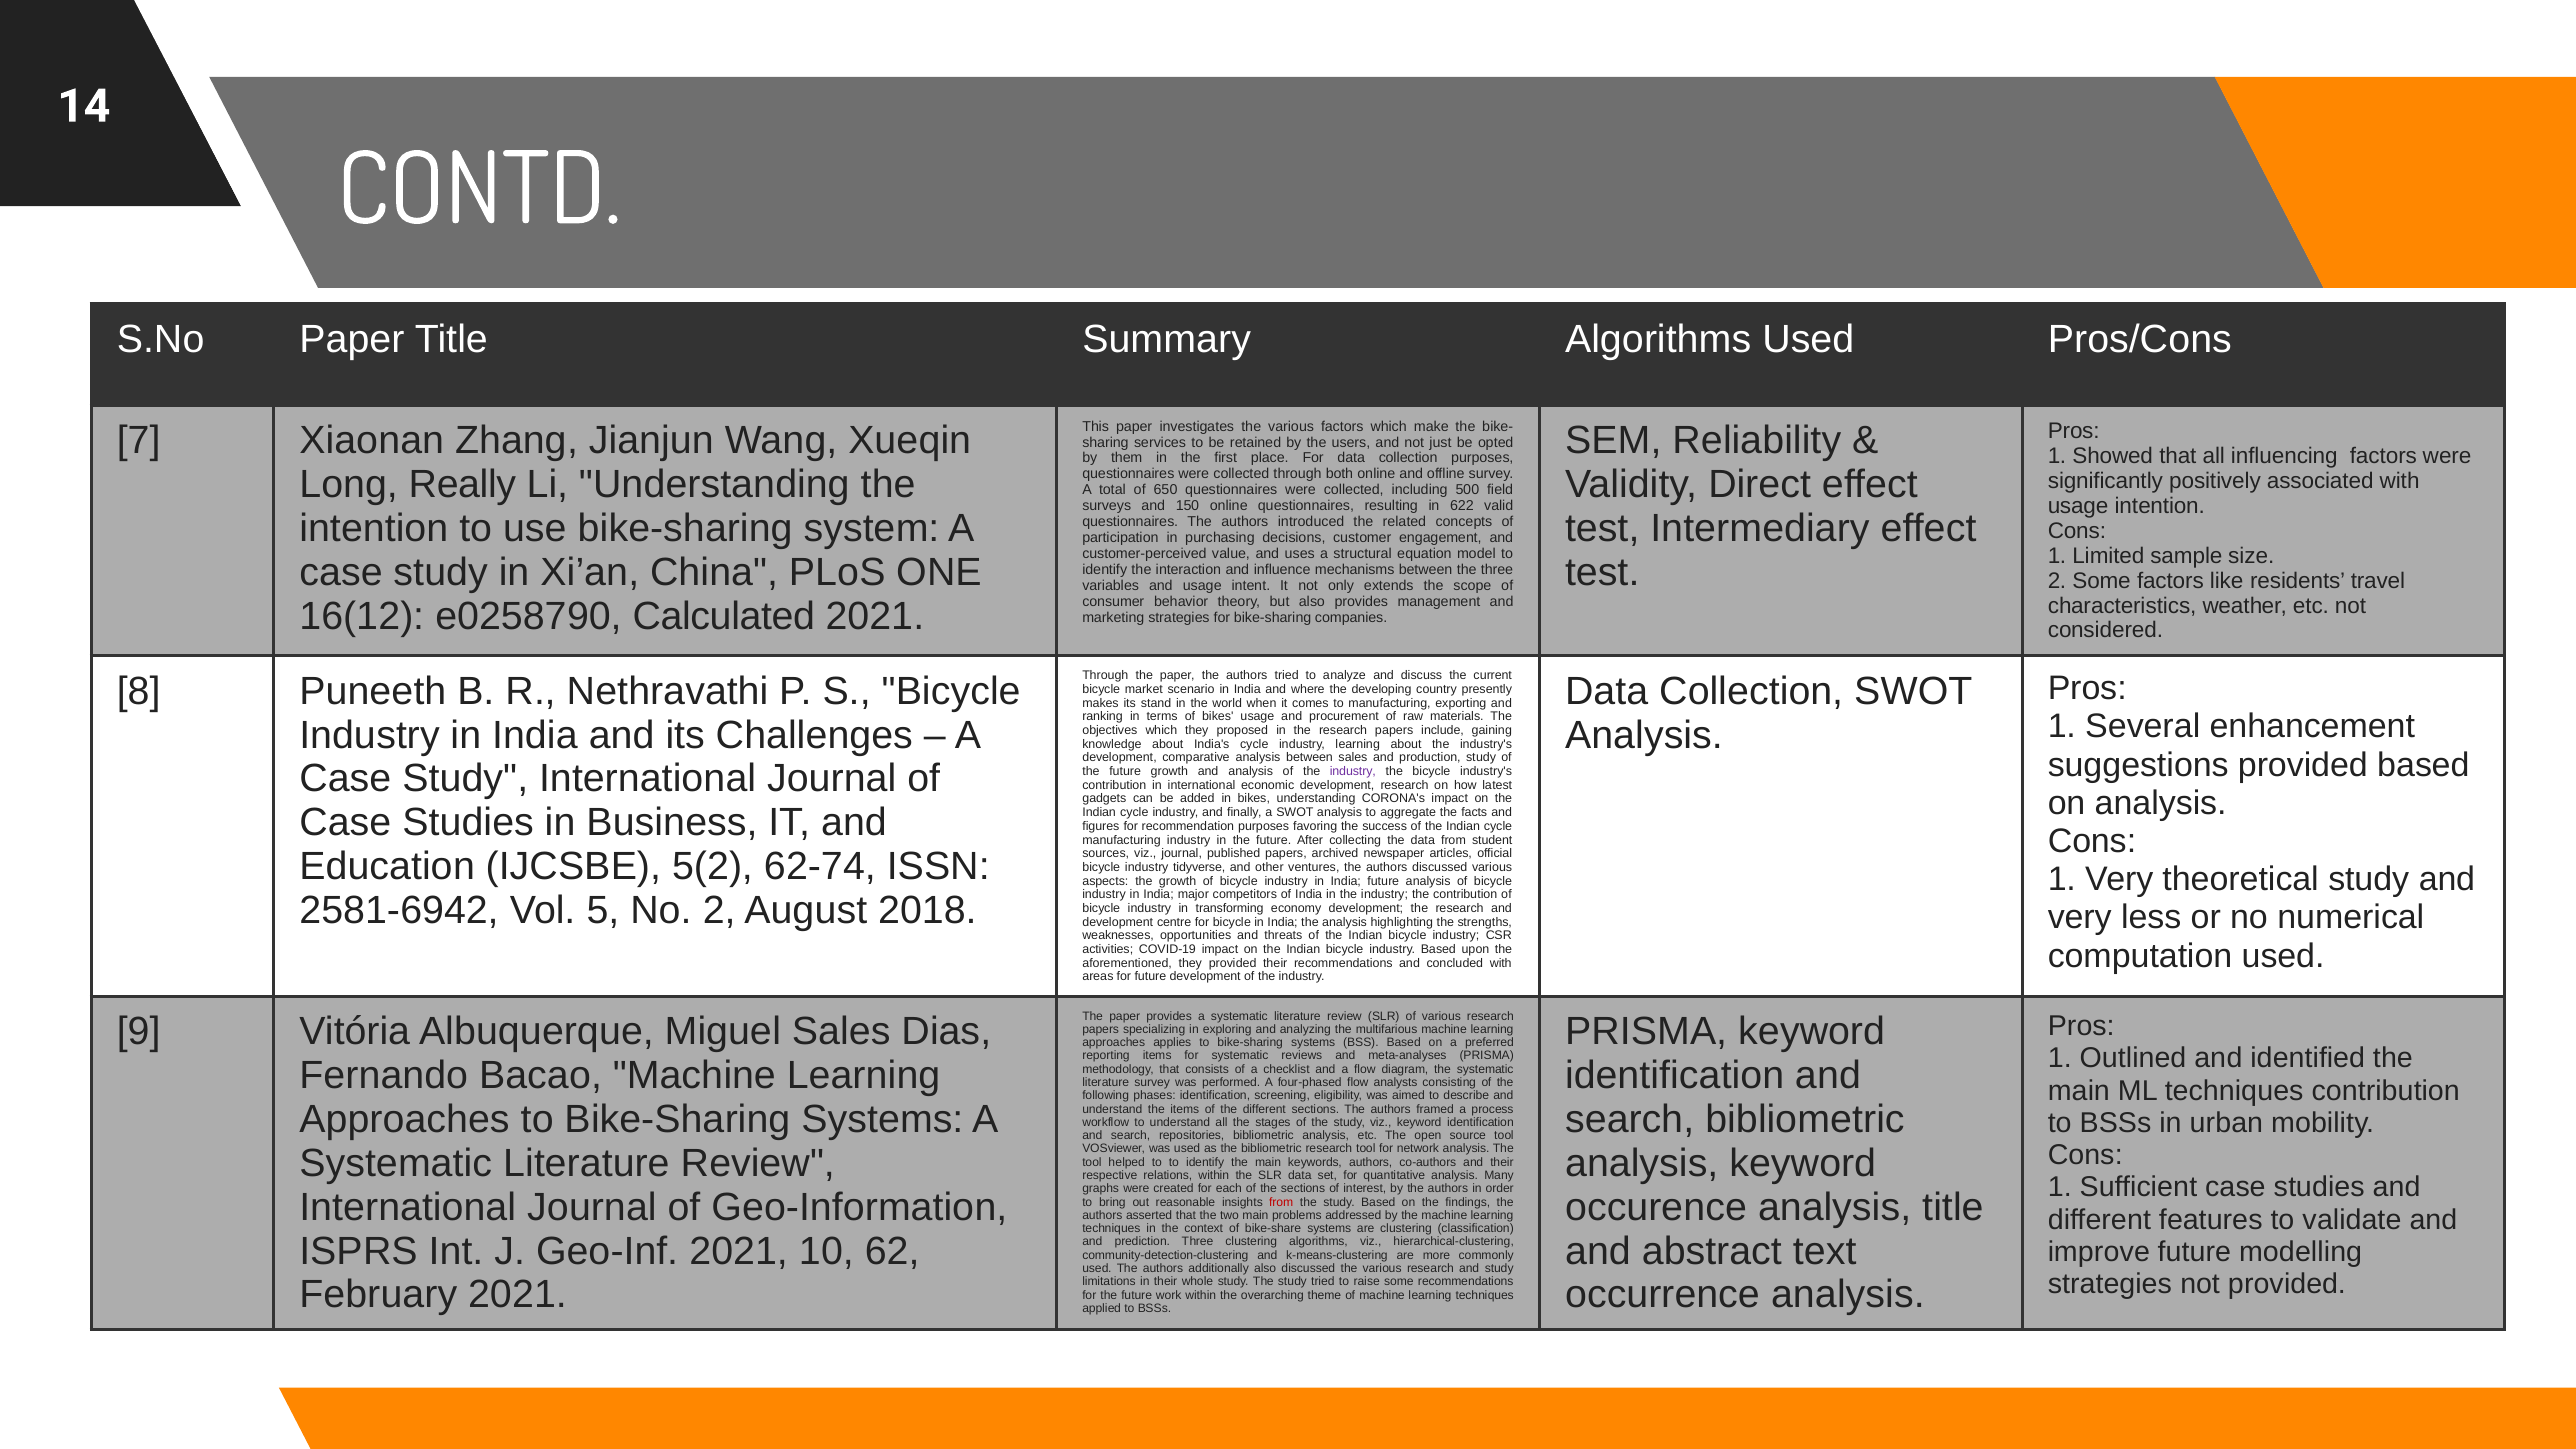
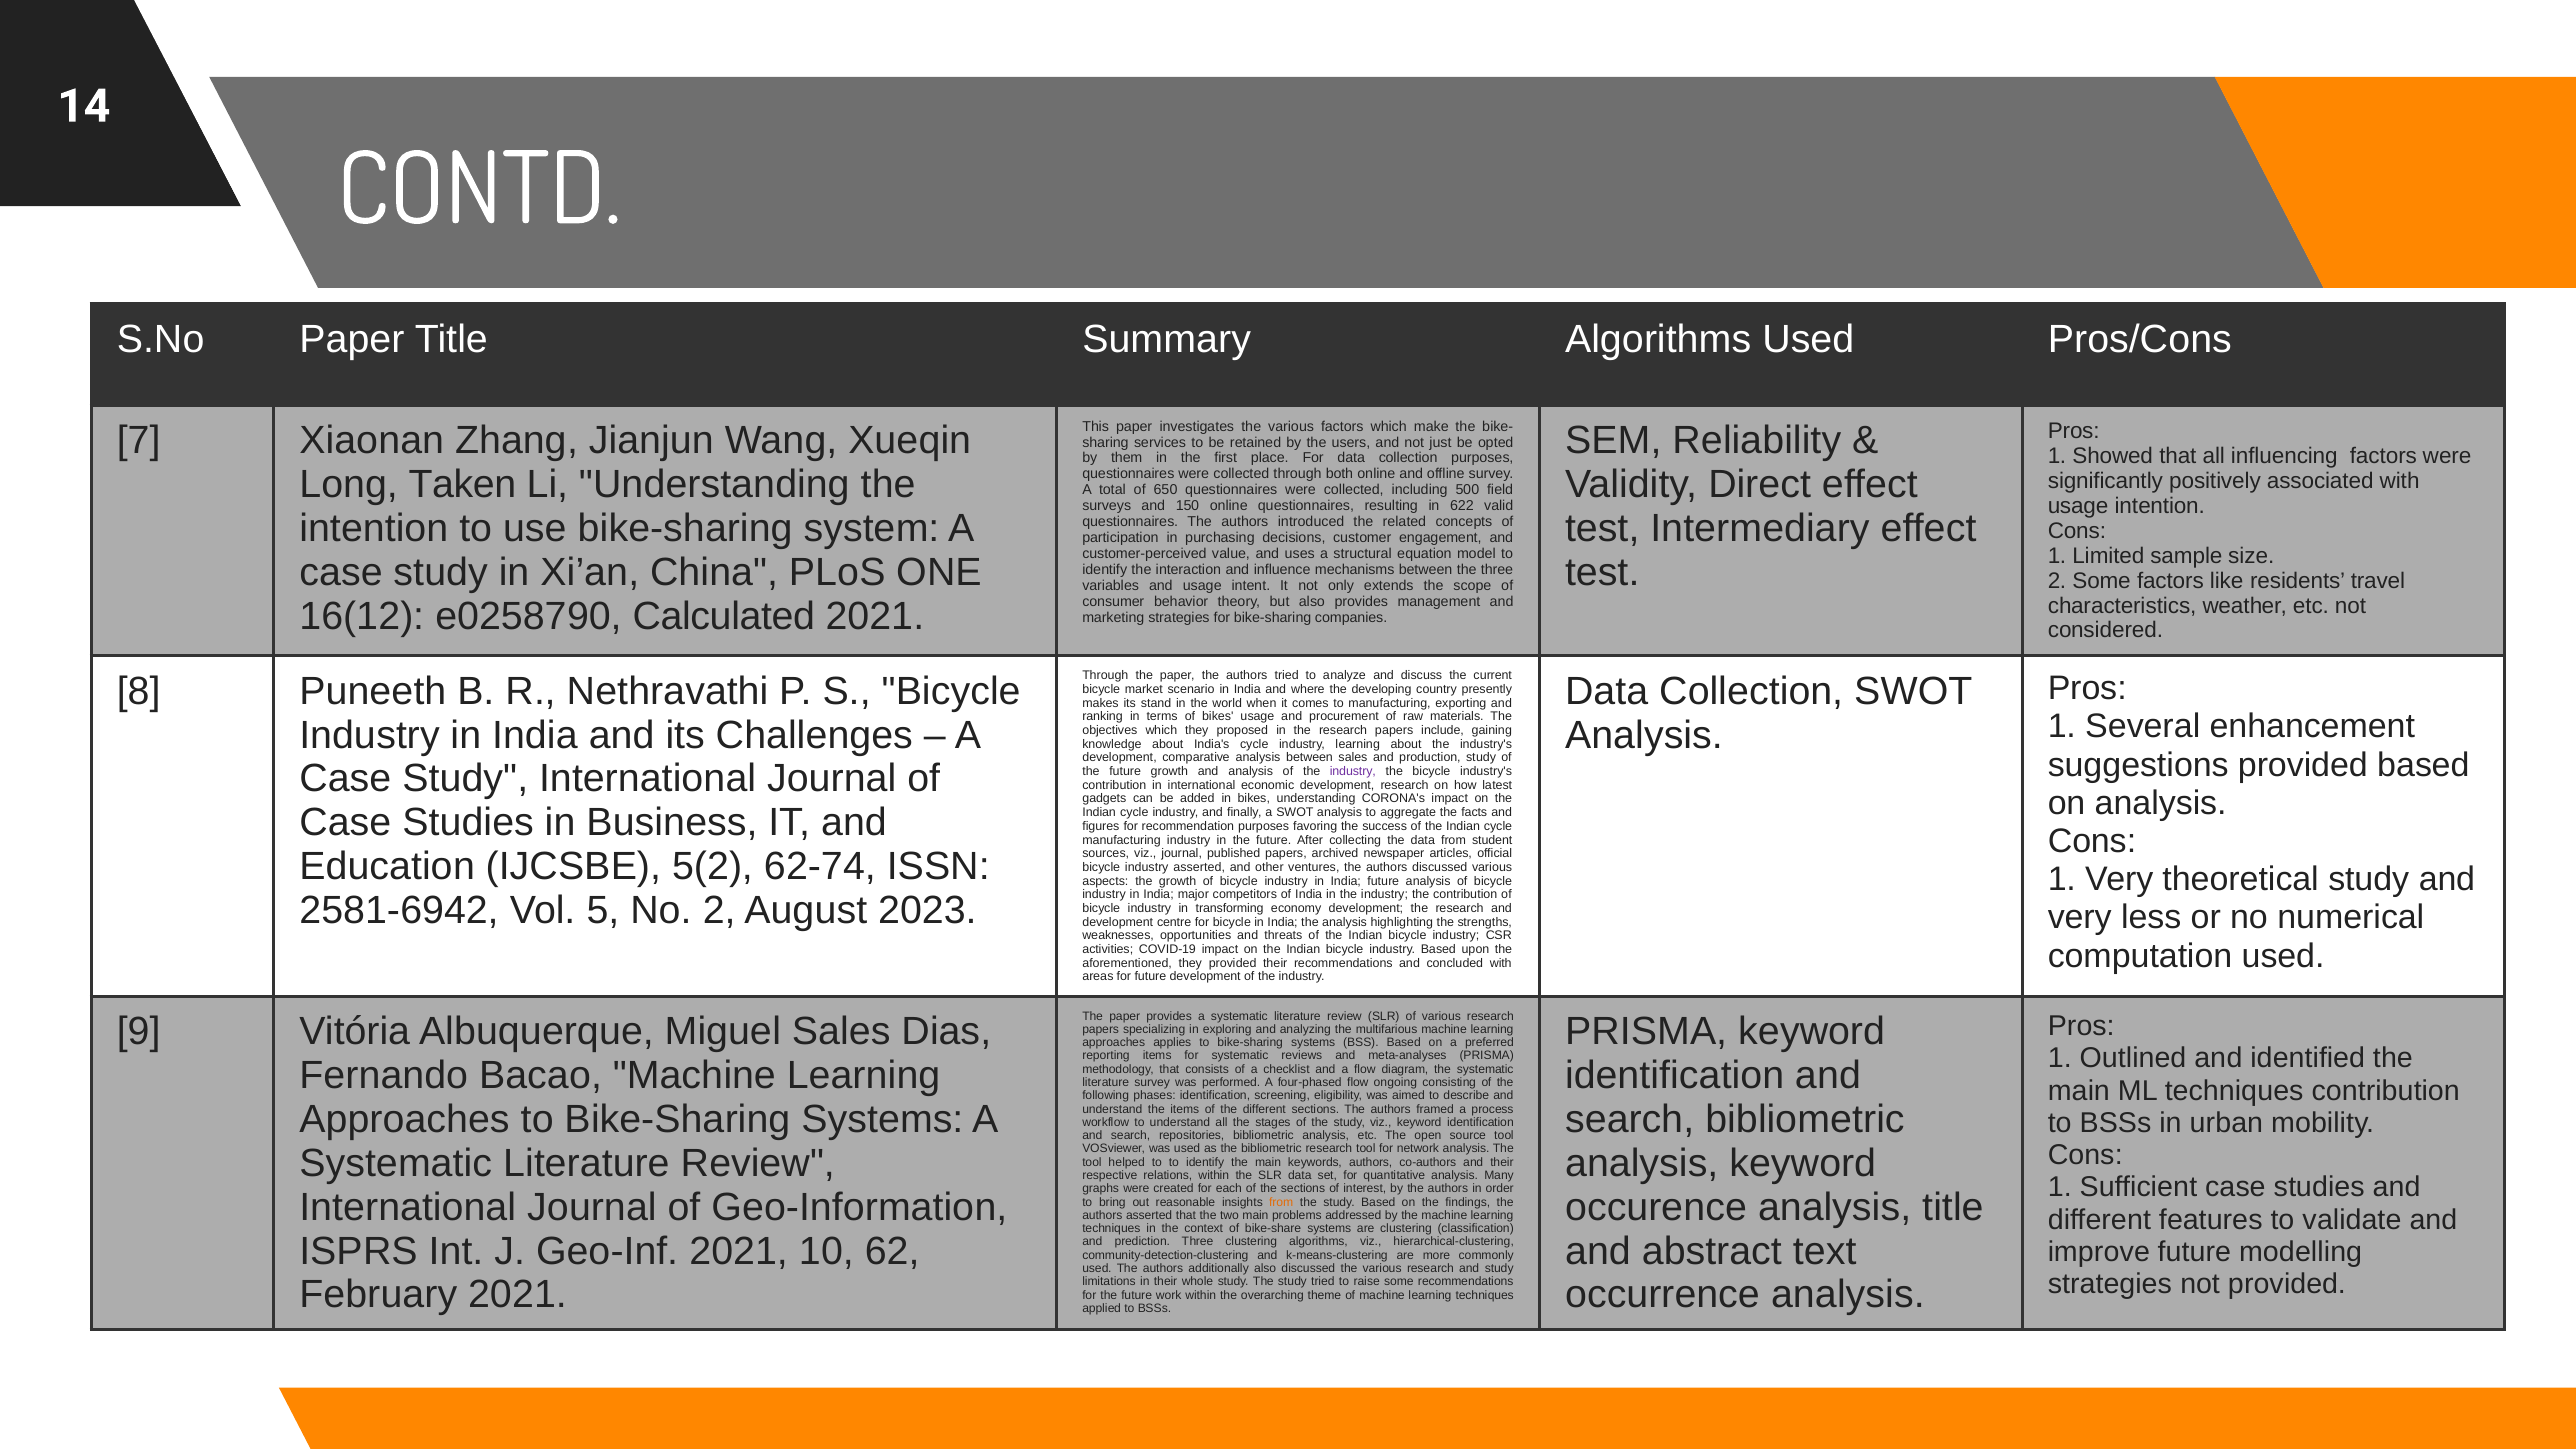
Really: Really -> Taken
industry tidyverse: tidyverse -> asserted
2018: 2018 -> 2023
analysts: analysts -> ongoing
from at (1281, 1202) colour: red -> orange
